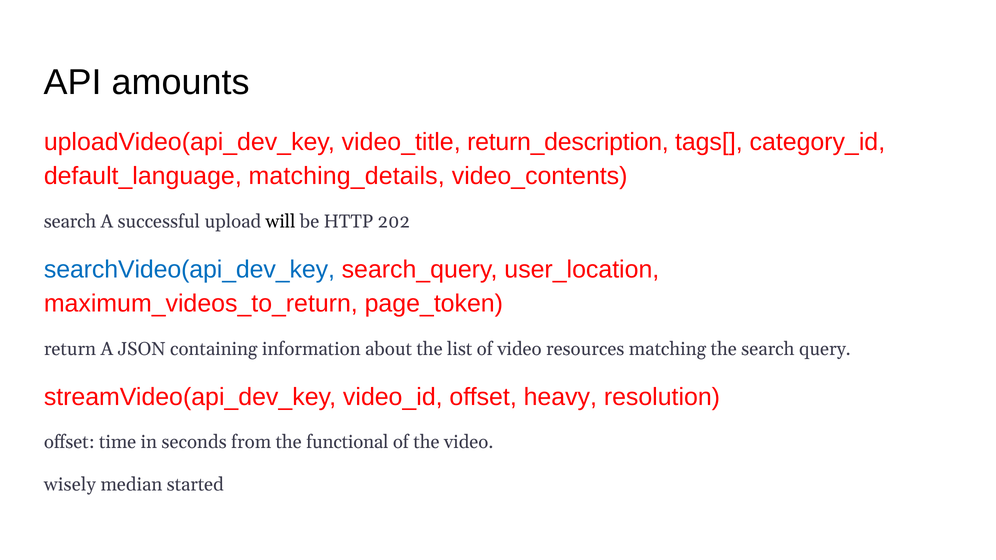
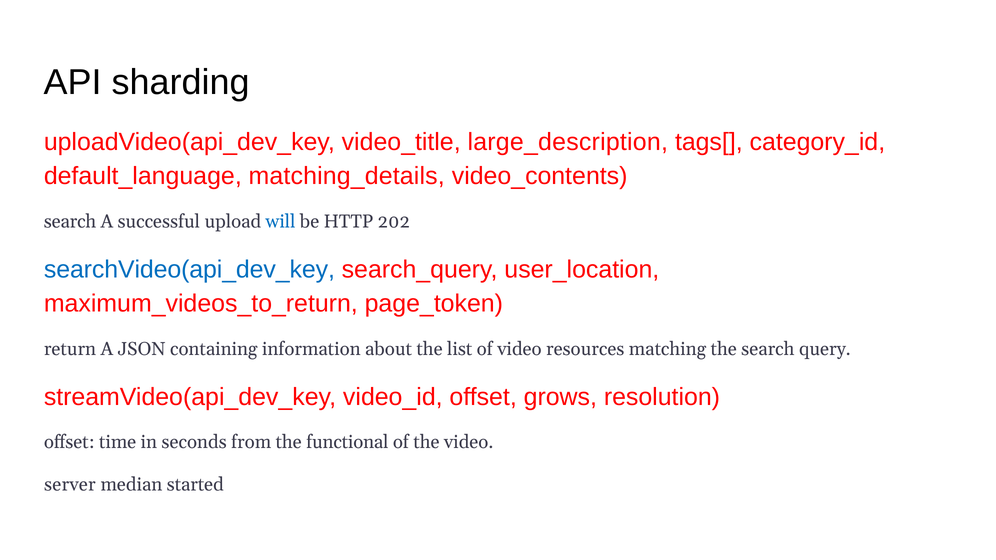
amounts: amounts -> sharding
return_description: return_description -> large_description
will colour: black -> blue
heavy: heavy -> grows
wisely: wisely -> server
